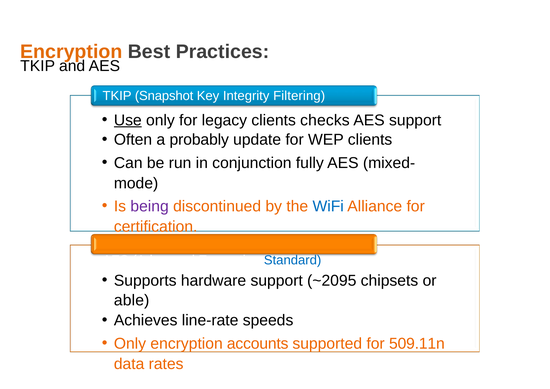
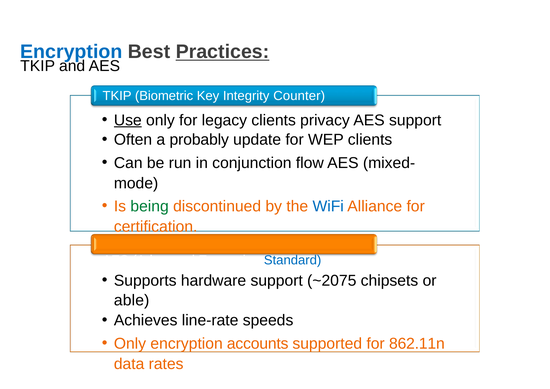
Encryption at (71, 52) colour: orange -> blue
Practices underline: none -> present
Snapshot: Snapshot -> Biometric
Filtering: Filtering -> Counter
checks: checks -> privacy
fully: fully -> flow
being colour: purple -> green
~2095: ~2095 -> ~2075
509.11n: 509.11n -> 862.11n
